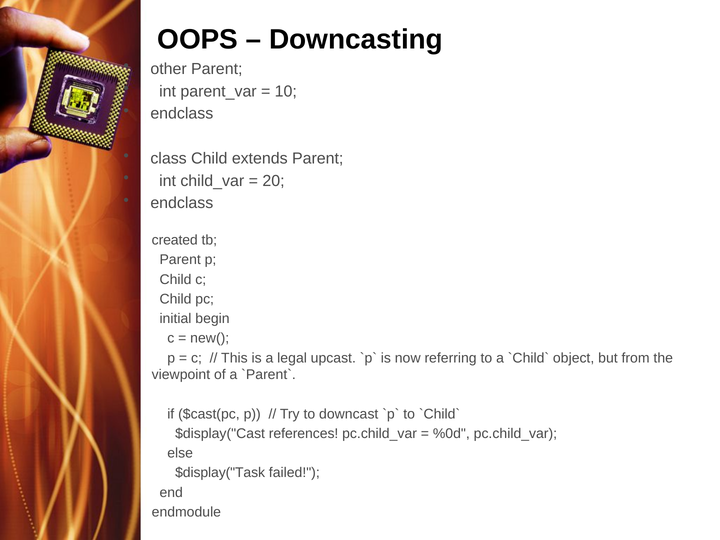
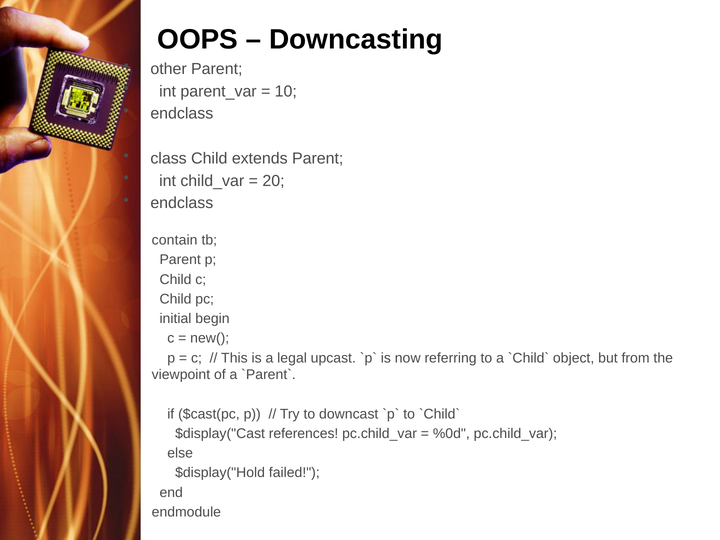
created: created -> contain
$display("Task: $display("Task -> $display("Hold
